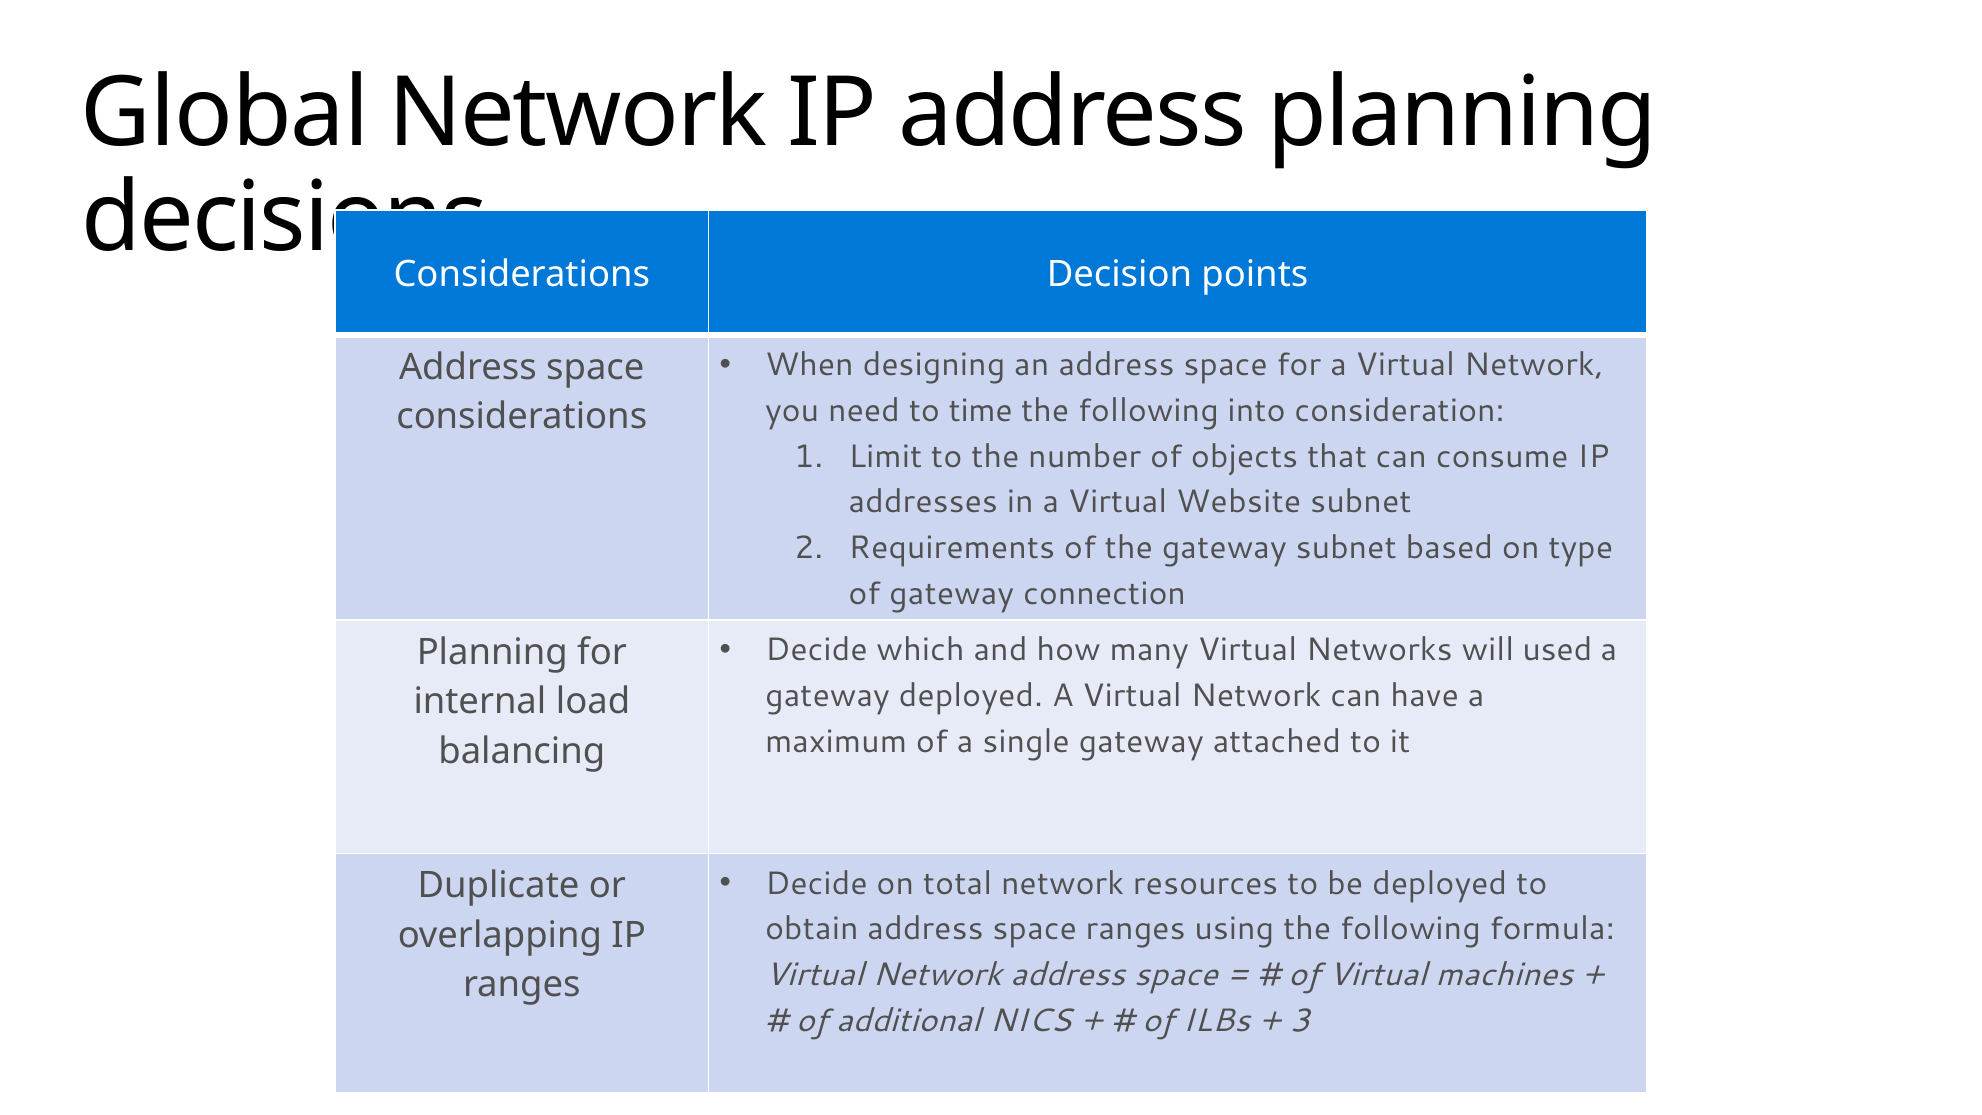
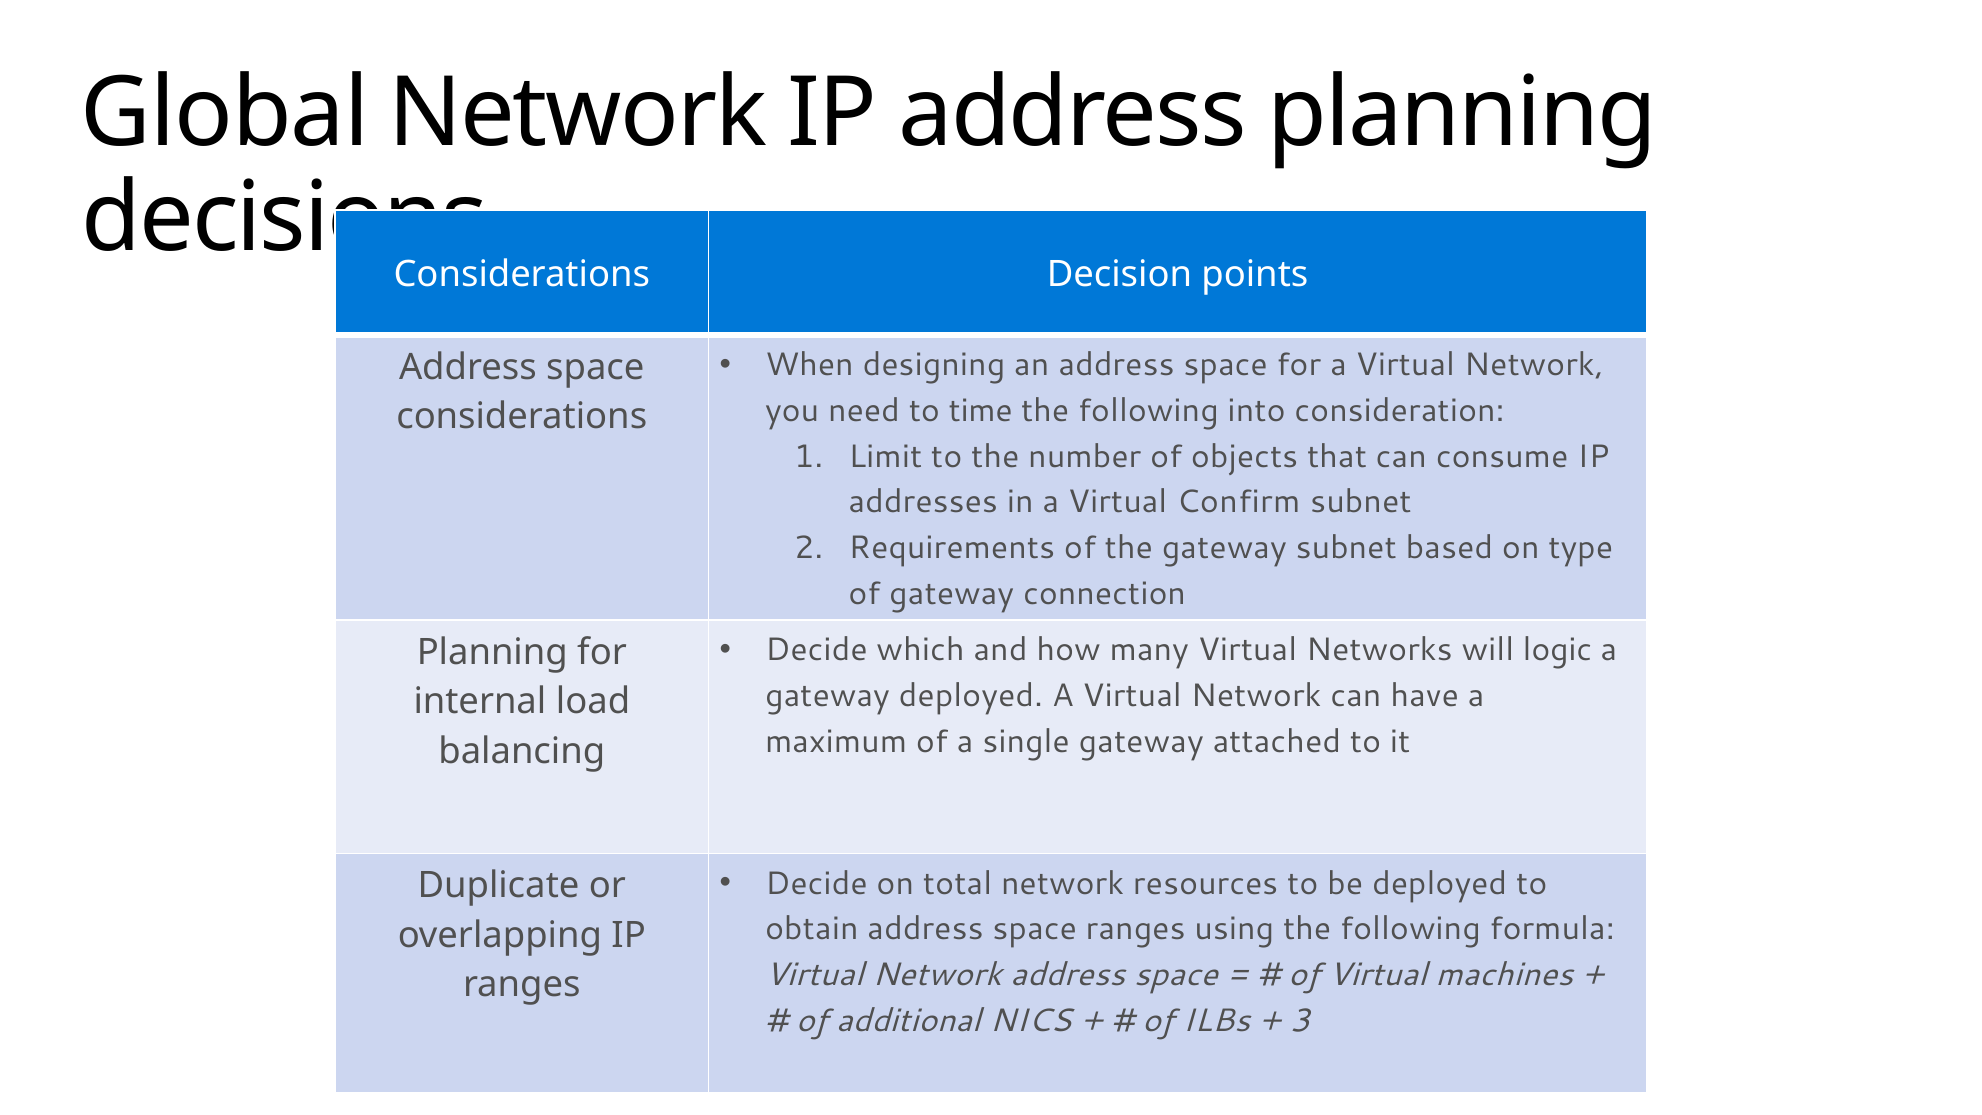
Website: Website -> Confirm
used: used -> logic
